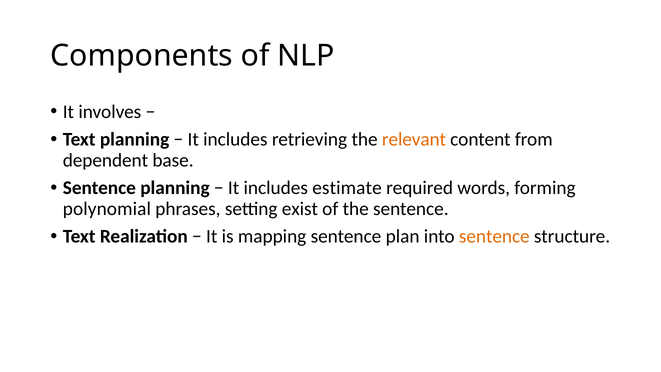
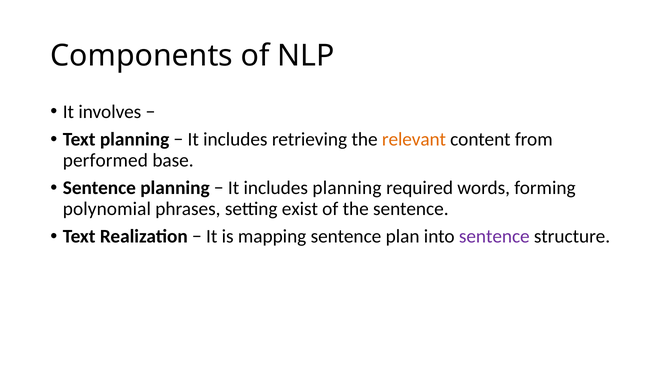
dependent: dependent -> performed
includes estimate: estimate -> planning
sentence at (494, 236) colour: orange -> purple
